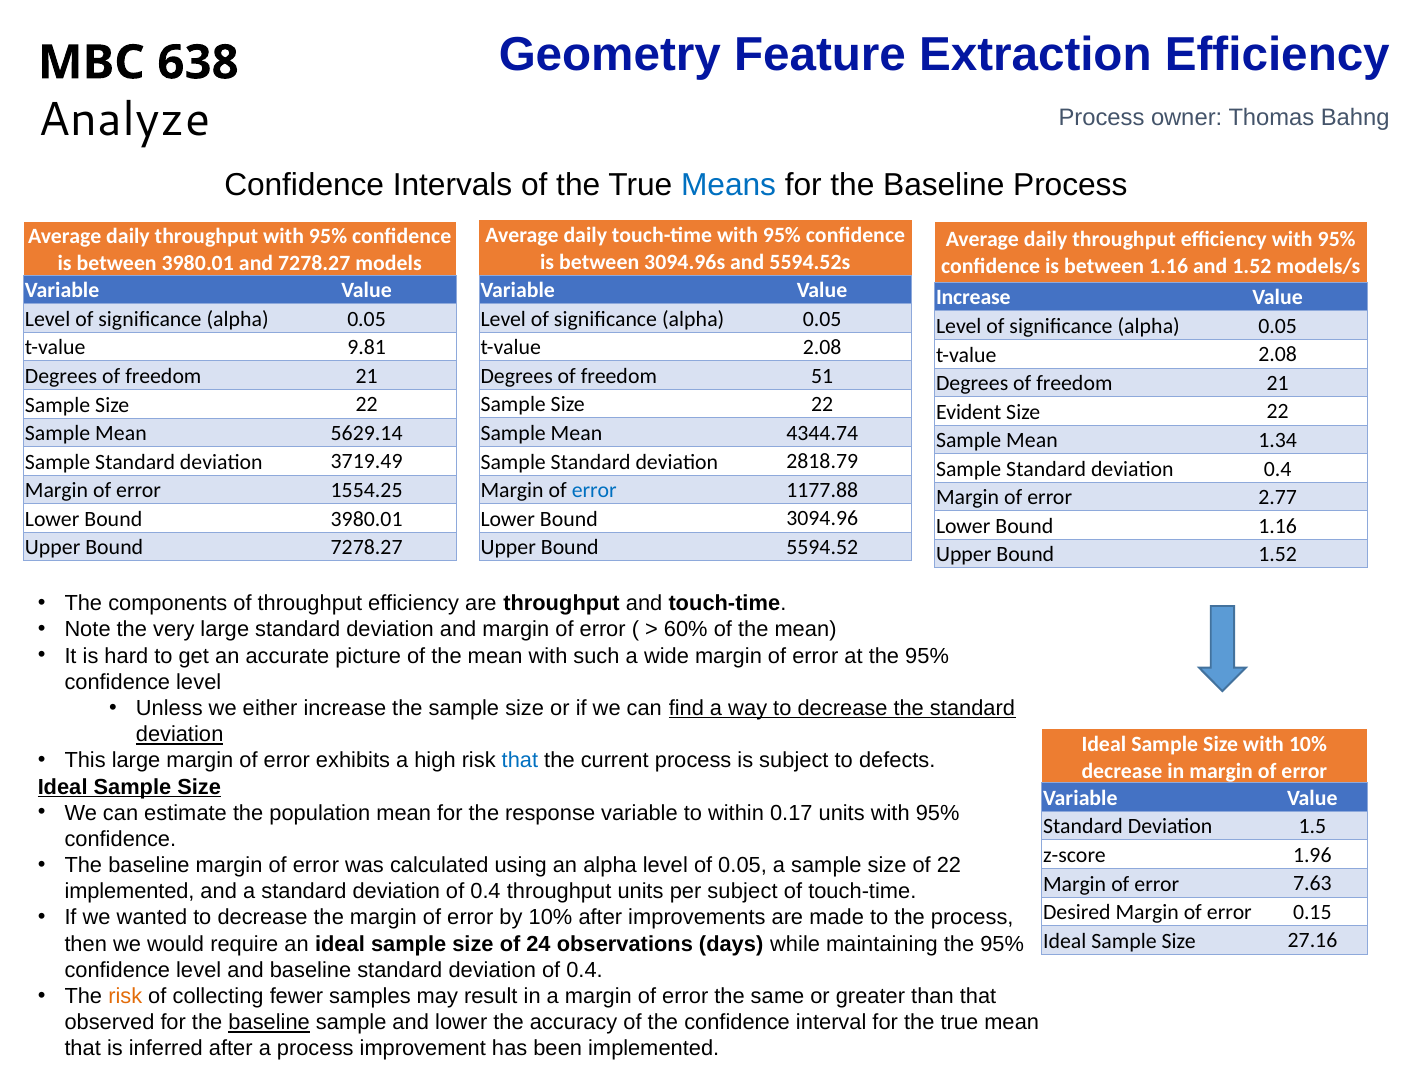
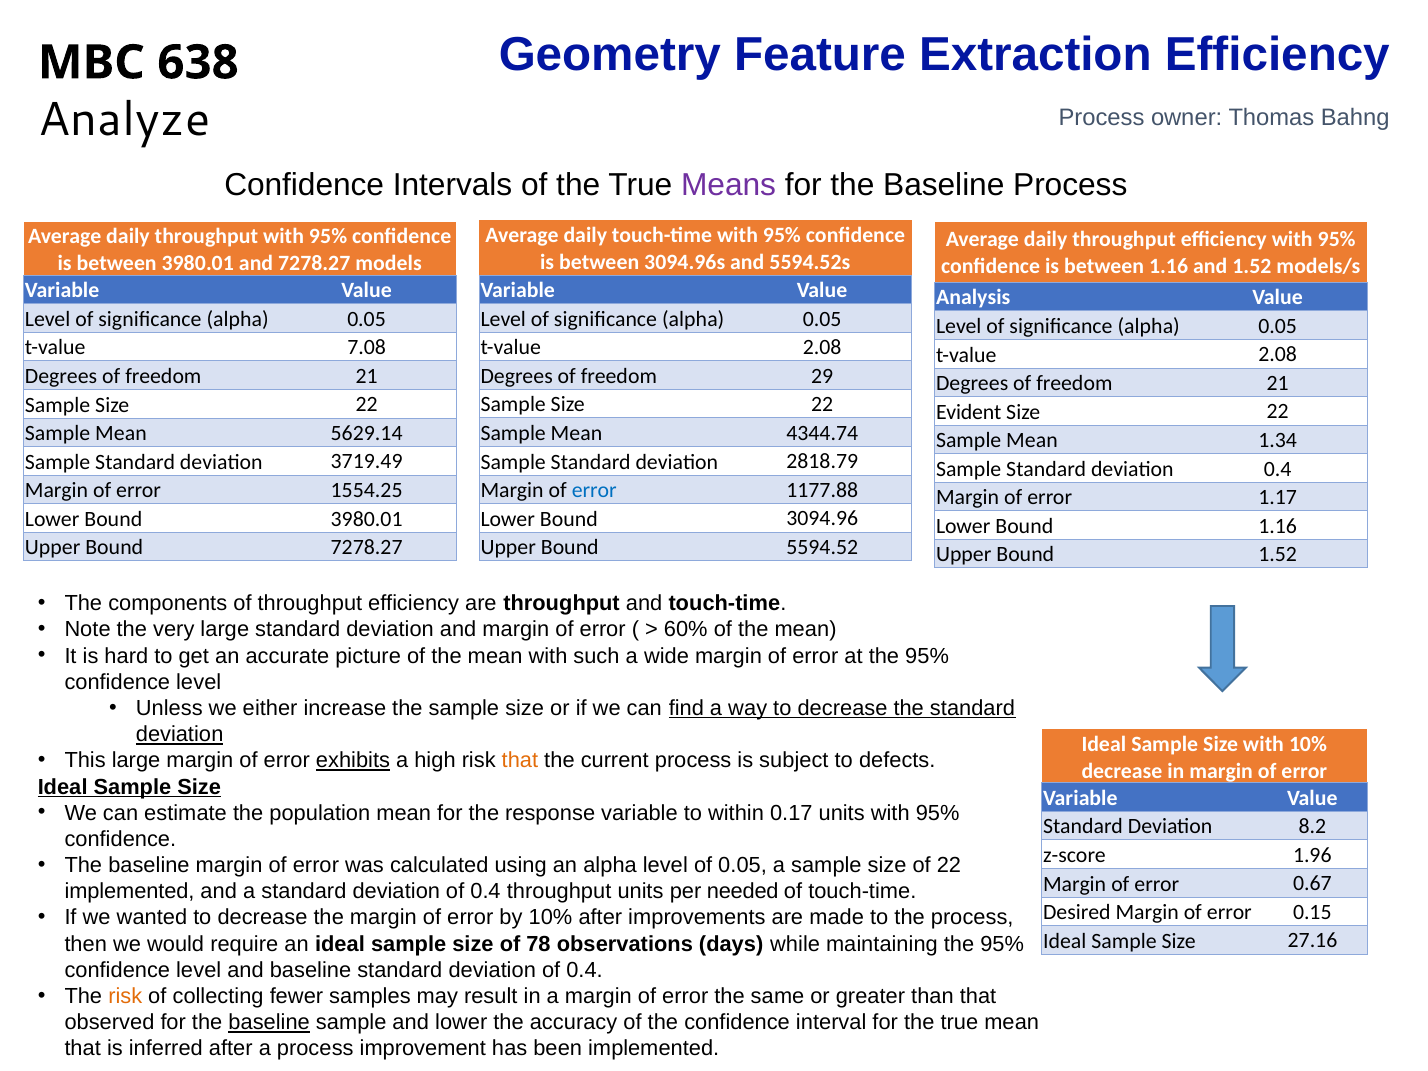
Means colour: blue -> purple
Increase at (973, 298): Increase -> Analysis
9.81: 9.81 -> 7.08
51: 51 -> 29
2.77: 2.77 -> 1.17
exhibits underline: none -> present
that at (520, 761) colour: blue -> orange
1.5: 1.5 -> 8.2
7.63: 7.63 -> 0.67
per subject: subject -> needed
24: 24 -> 78
